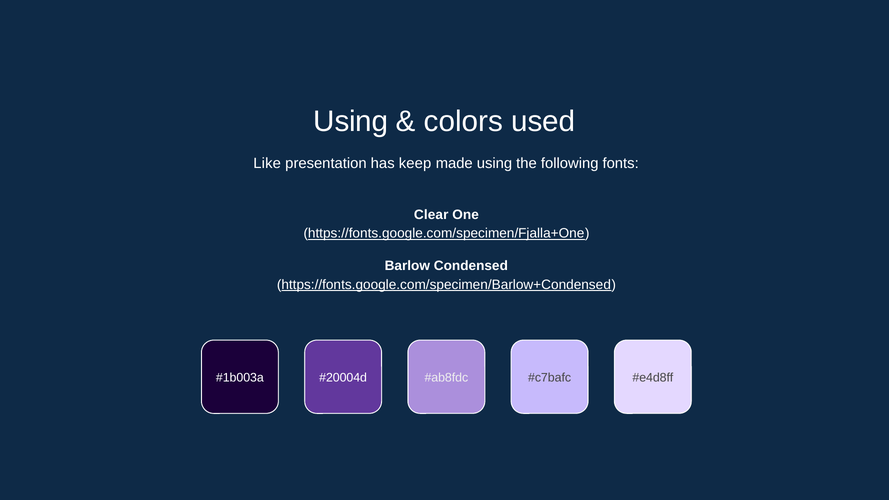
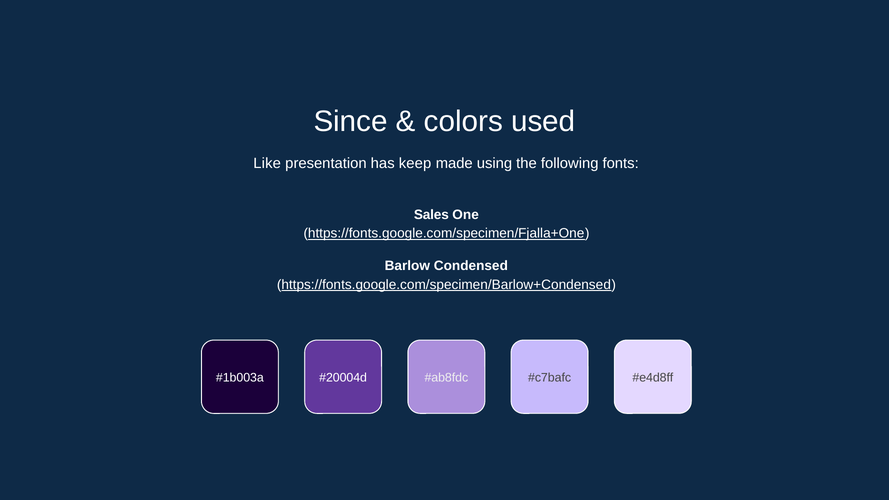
Using at (351, 122): Using -> Since
Clear: Clear -> Sales
